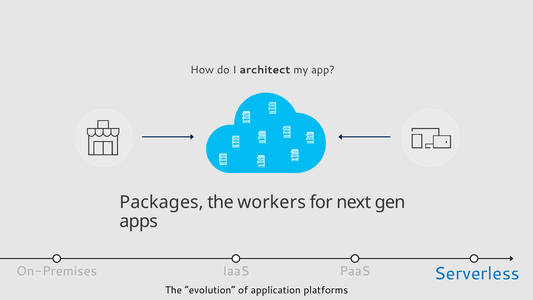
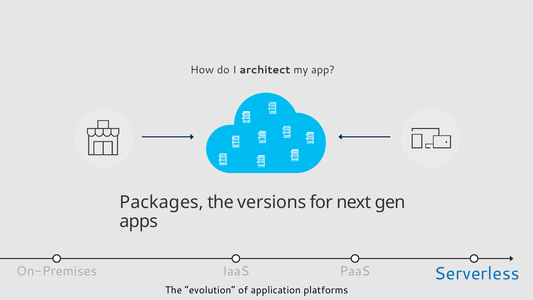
workers: workers -> versions
